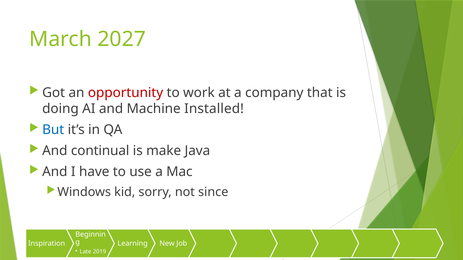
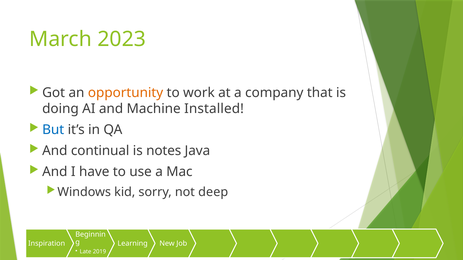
2027: 2027 -> 2023
opportunity colour: red -> orange
make: make -> notes
since: since -> deep
